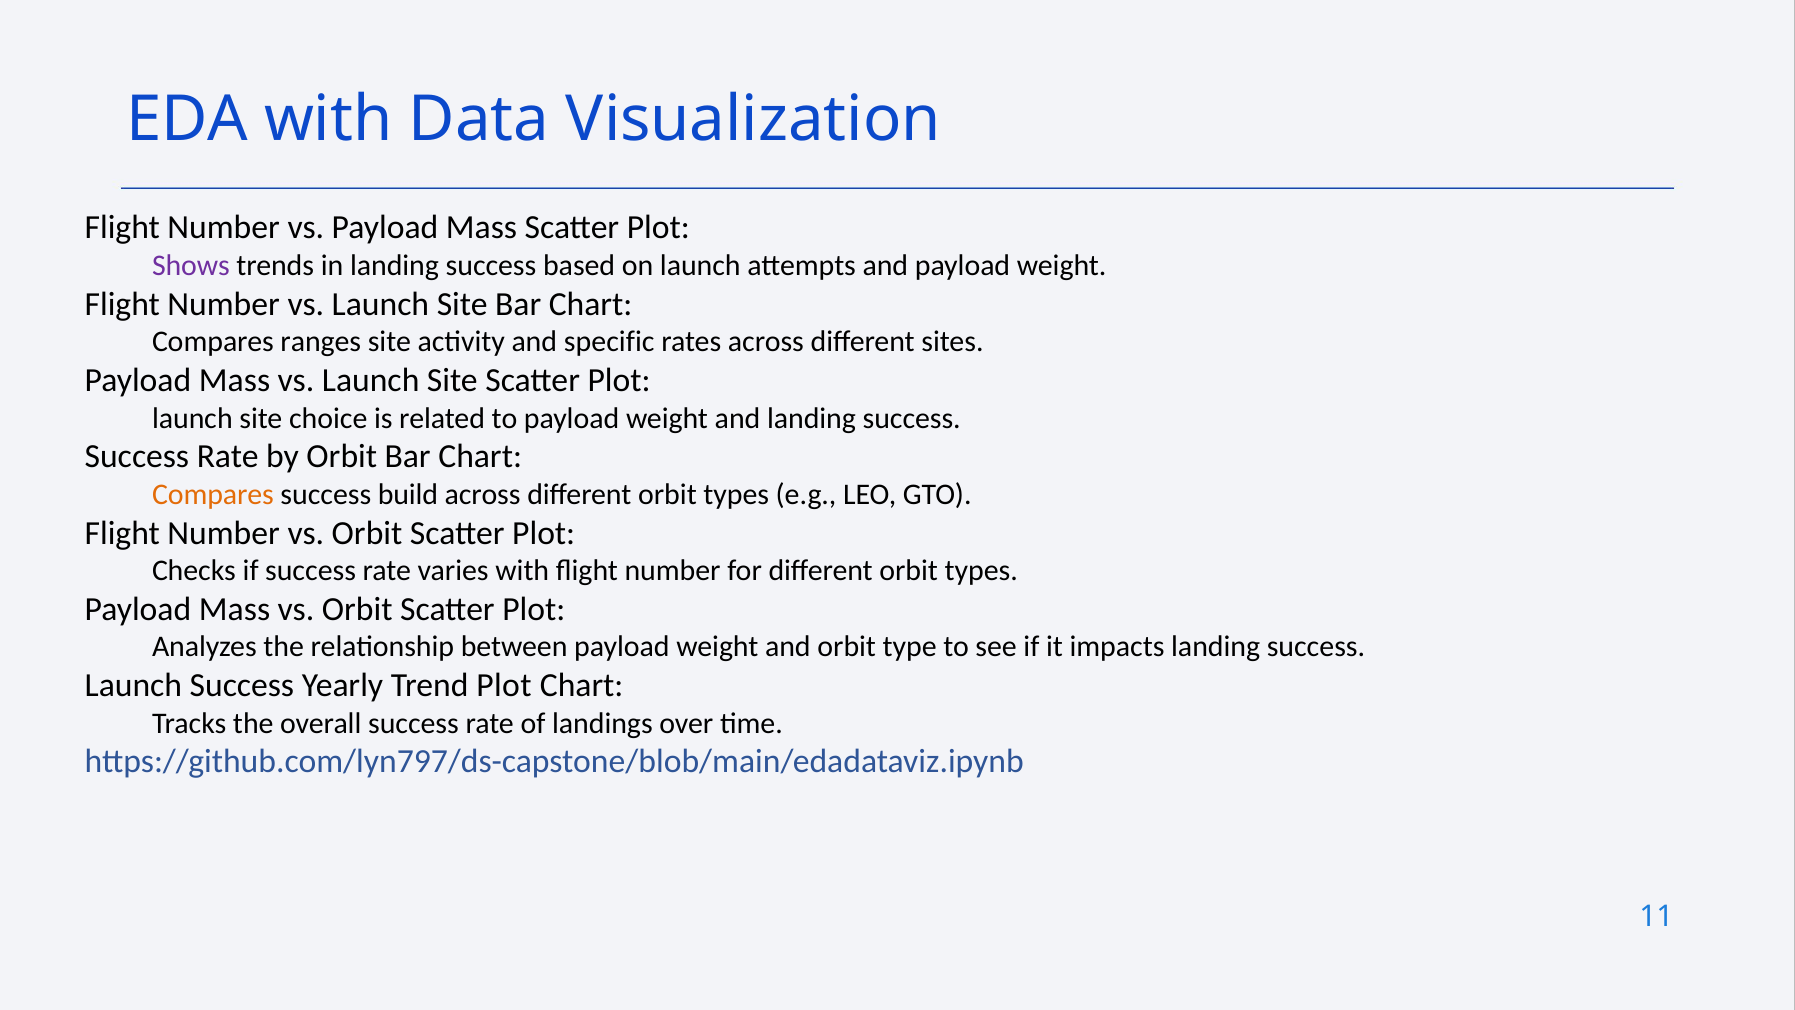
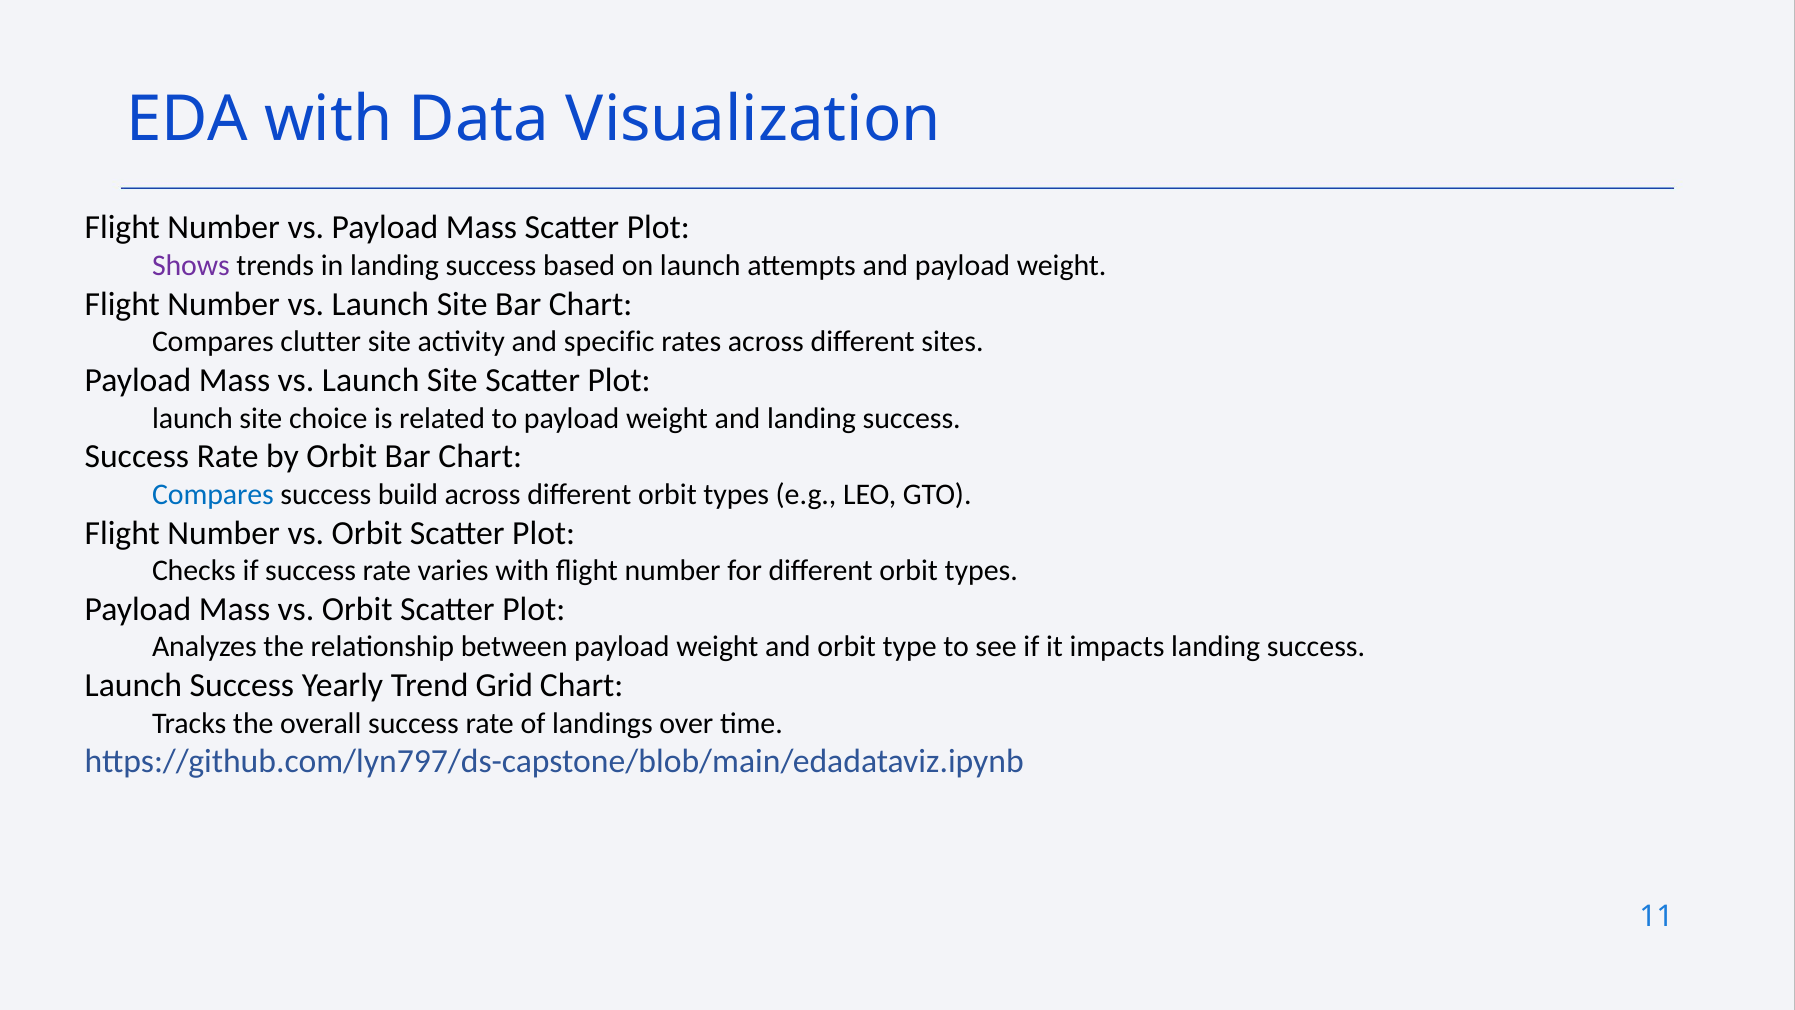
ranges: ranges -> clutter
Compares at (213, 494) colour: orange -> blue
Trend Plot: Plot -> Grid
